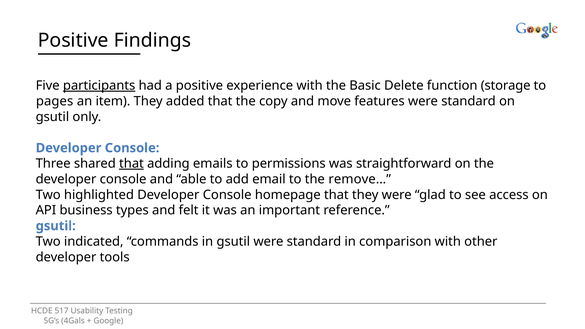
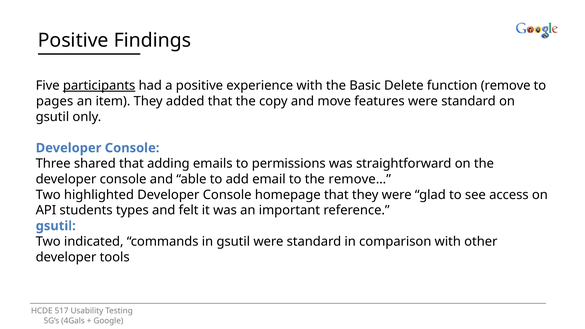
storage: storage -> remove
that at (131, 164) underline: present -> none
business: business -> students
